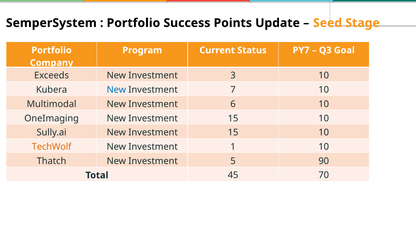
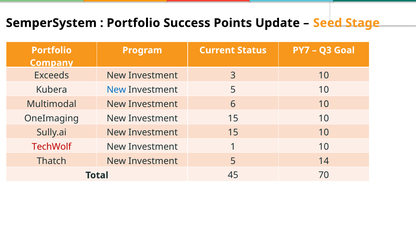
7 at (233, 90): 7 -> 5
TechWolf colour: orange -> red
90: 90 -> 14
